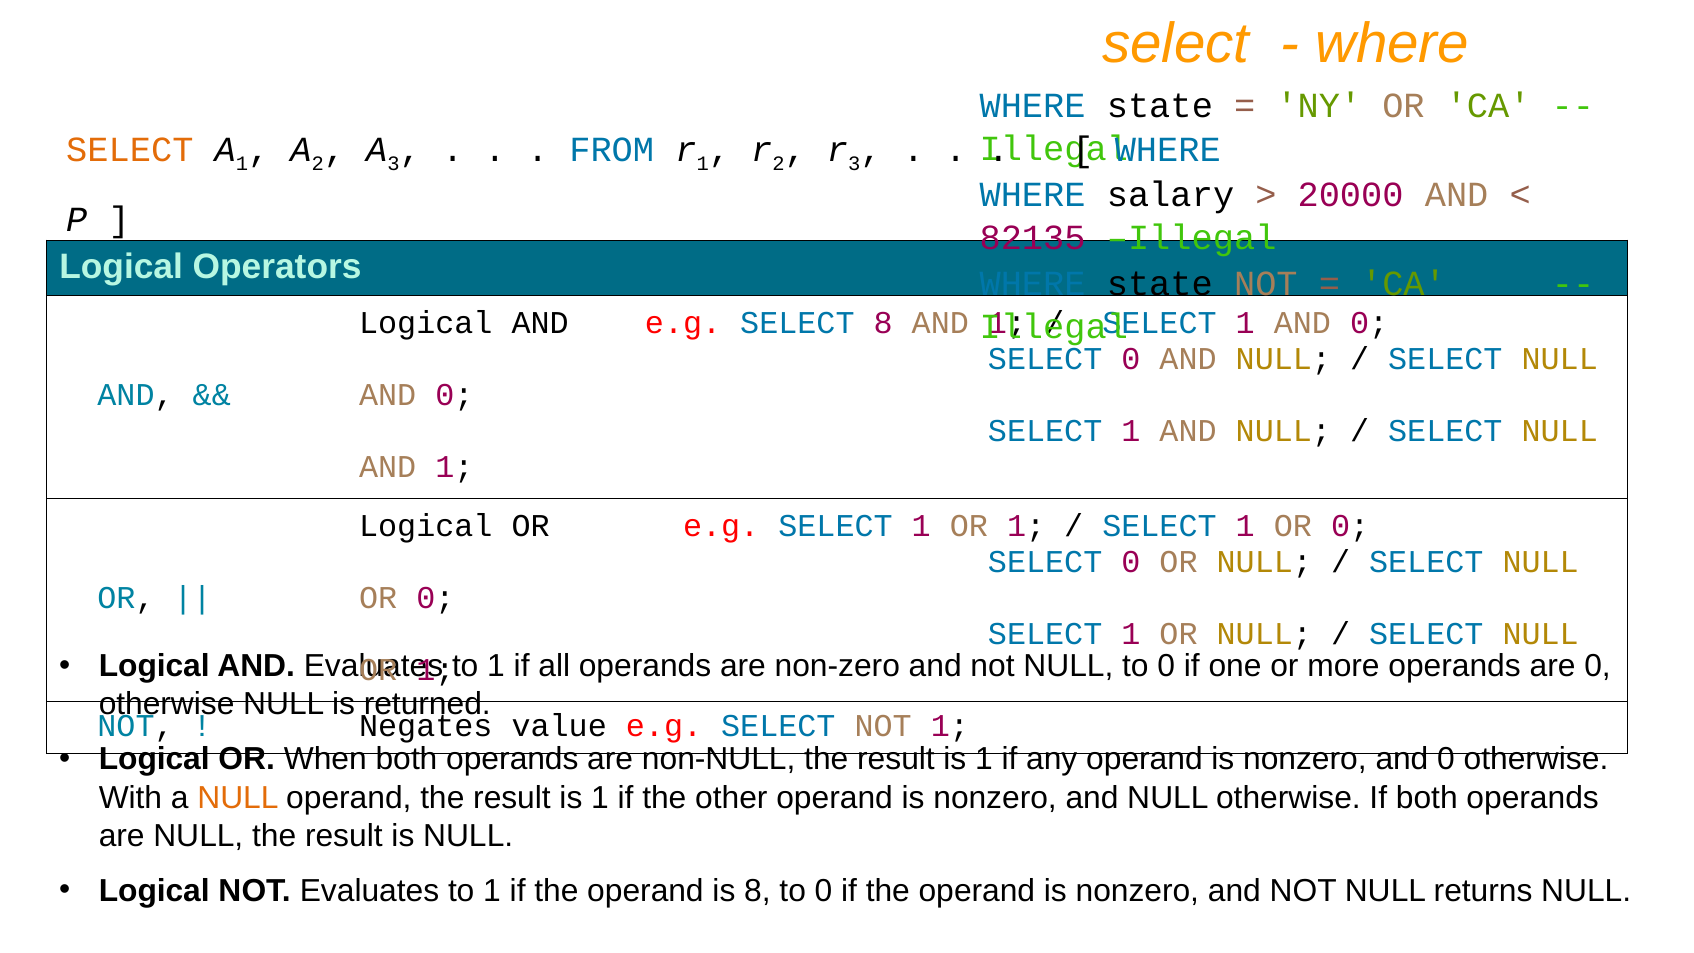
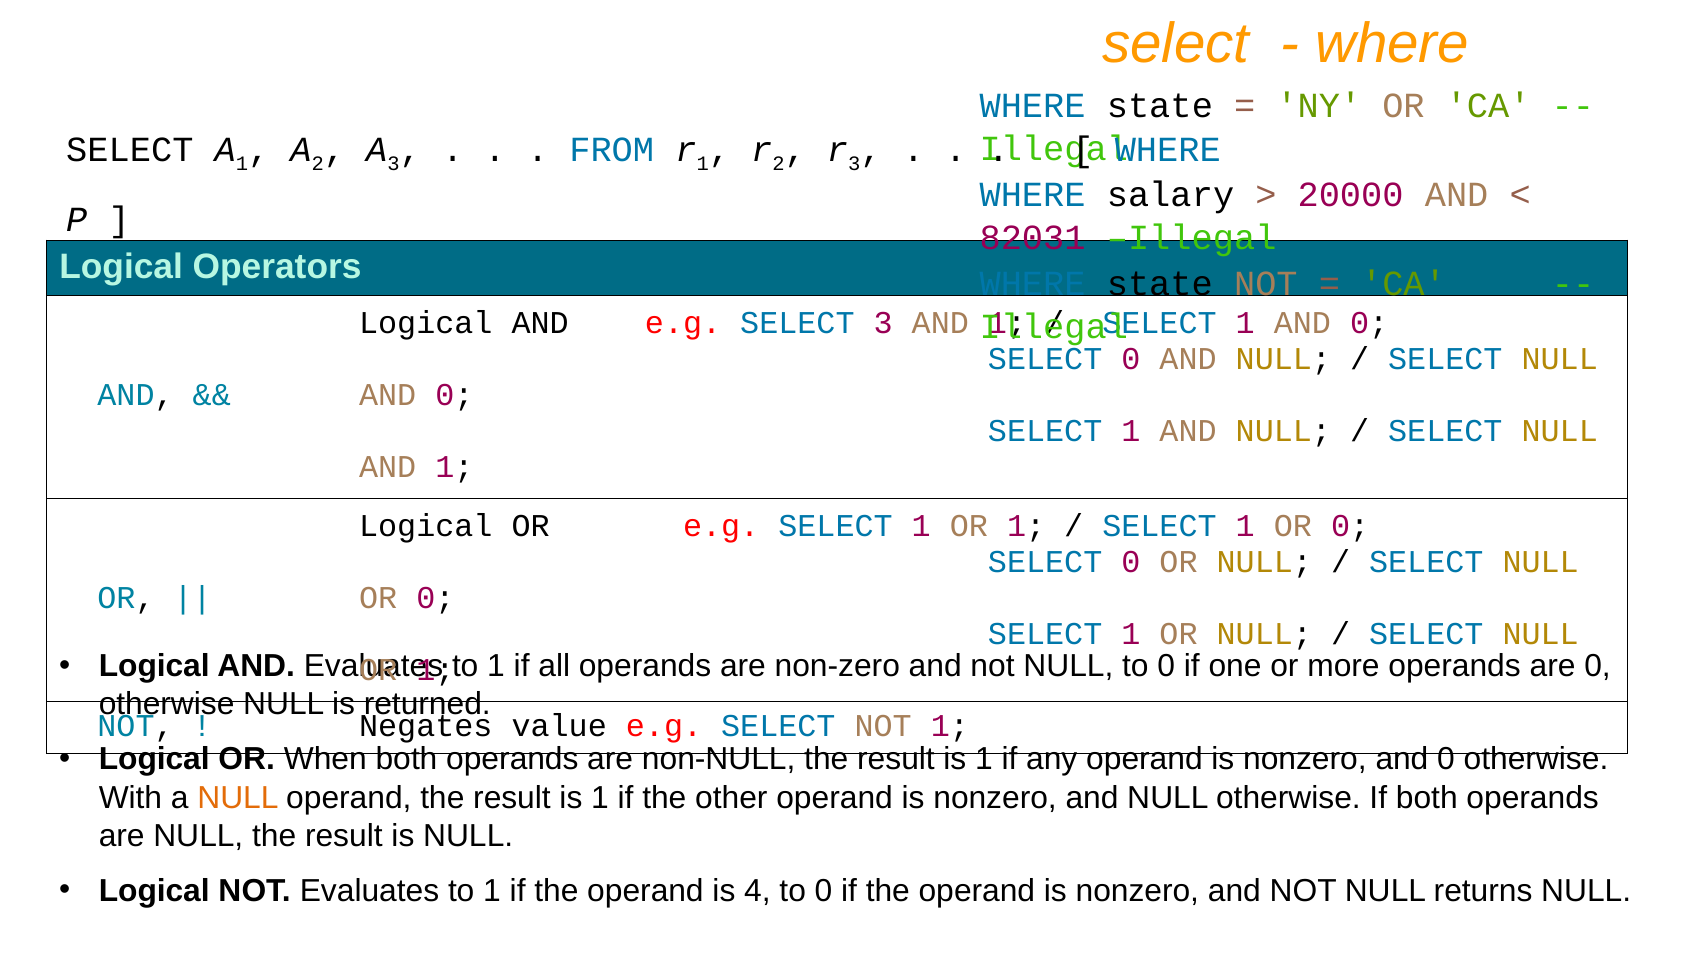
SELECT at (130, 150) colour: orange -> black
82135: 82135 -> 82031
SELECT 8: 8 -> 3
is 8: 8 -> 4
